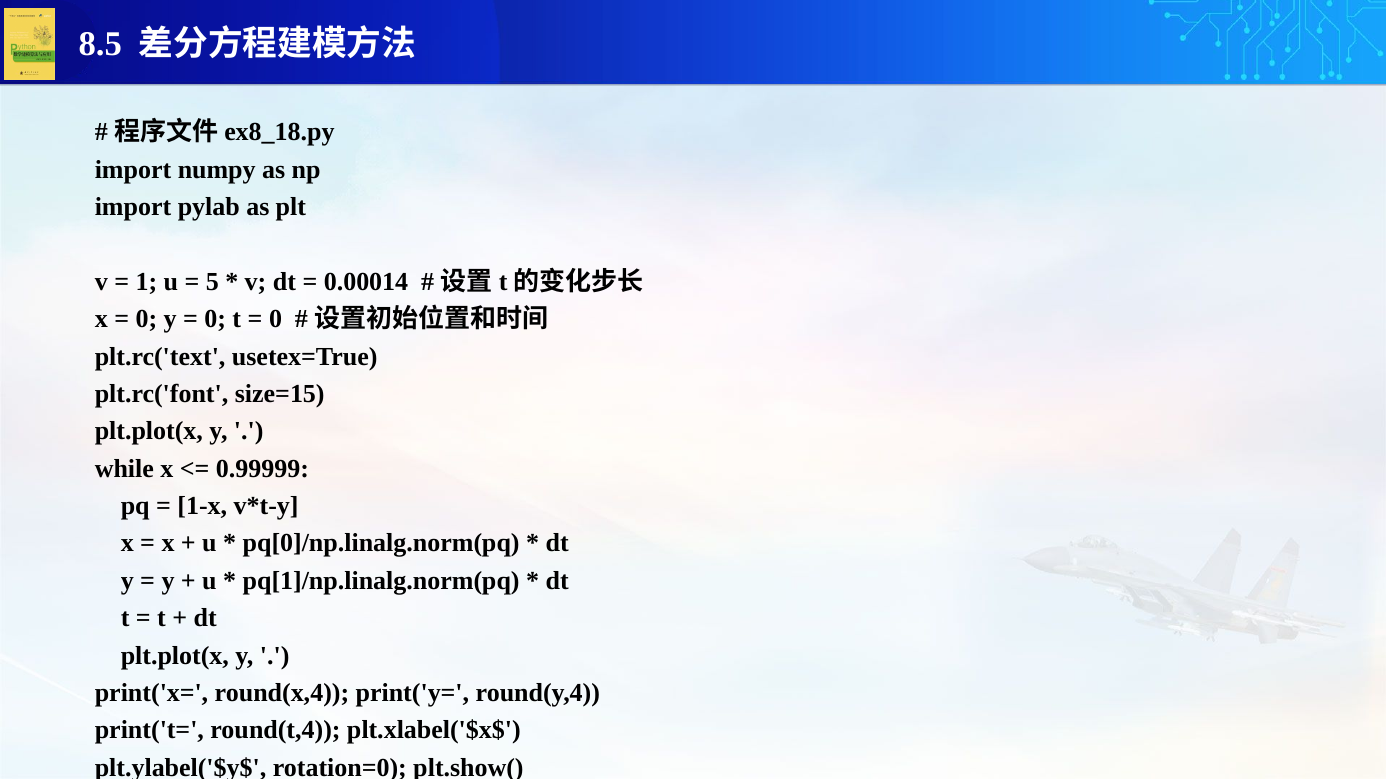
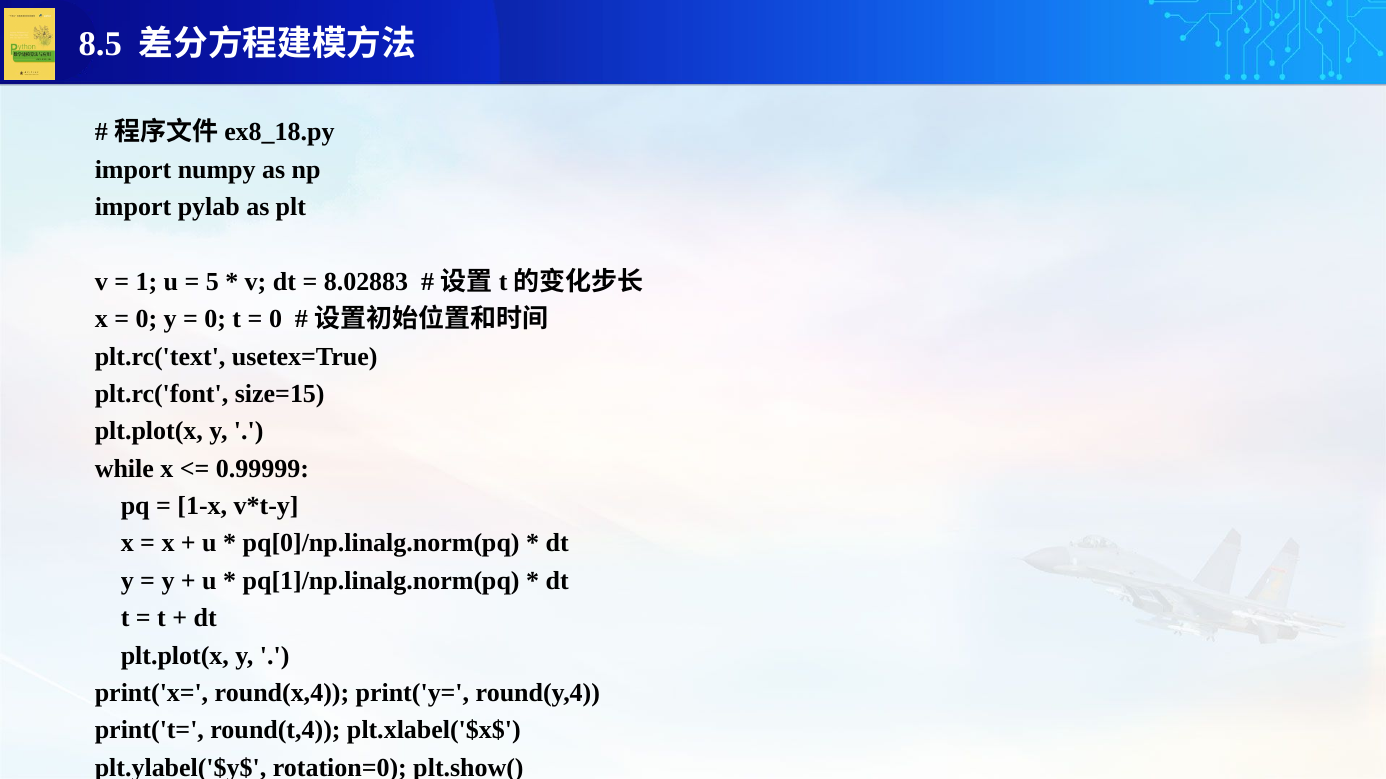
0.00014: 0.00014 -> 8.02883
